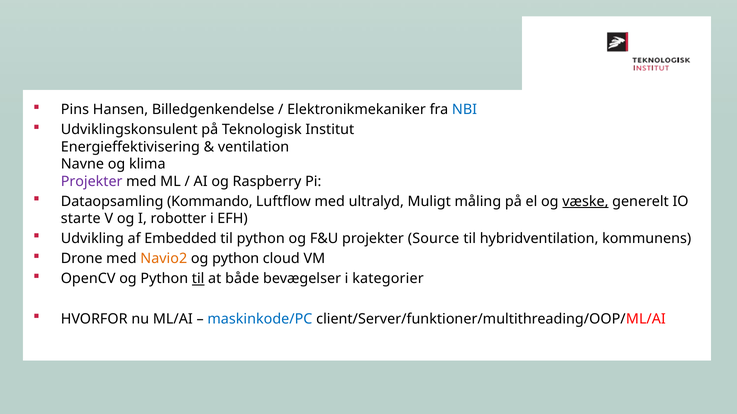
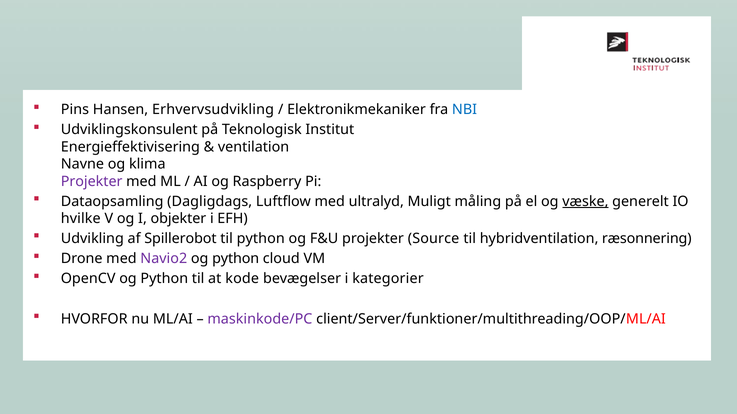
Billedgenkendelse: Billedgenkendelse -> Erhvervsudvikling
Kommando: Kommando -> Dagligdags
starte: starte -> hvilke
robotter: robotter -> objekter
Embedded: Embedded -> Spillerobot
kommunens: kommunens -> ræsonnering
Navio2 colour: orange -> purple
til at (198, 279) underline: present -> none
både: både -> kode
maskinkode/PC colour: blue -> purple
